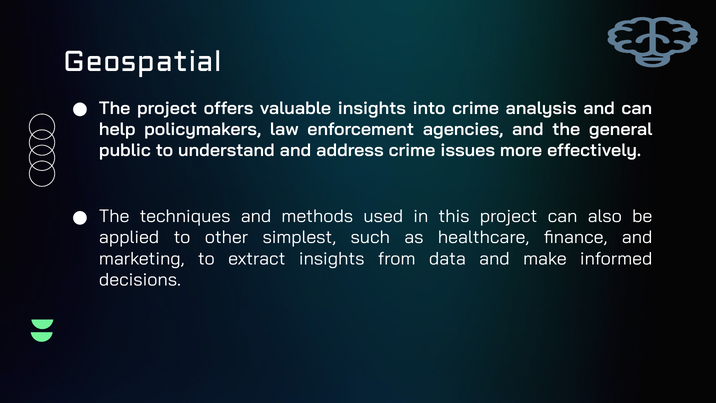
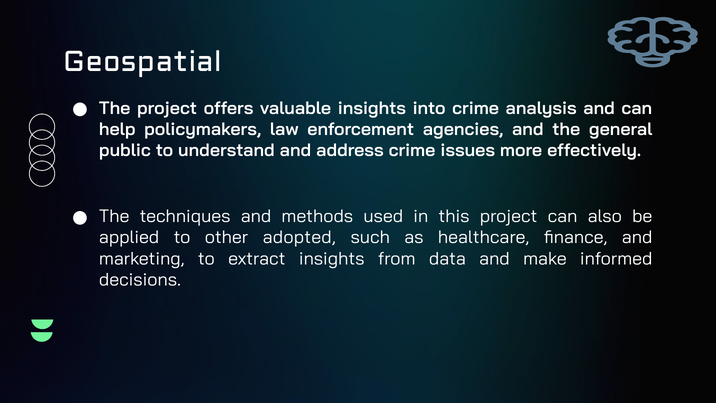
simplest: simplest -> adopted
